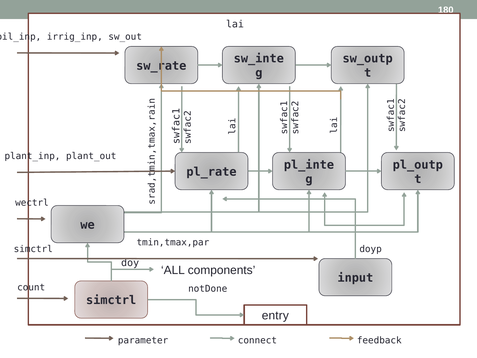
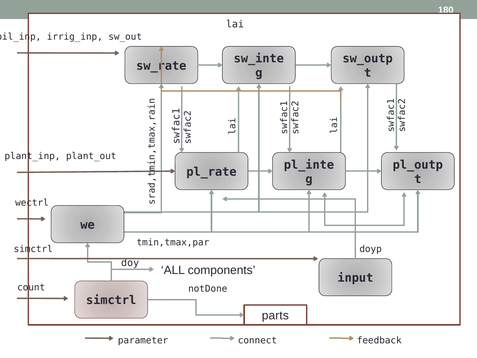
entry: entry -> parts
